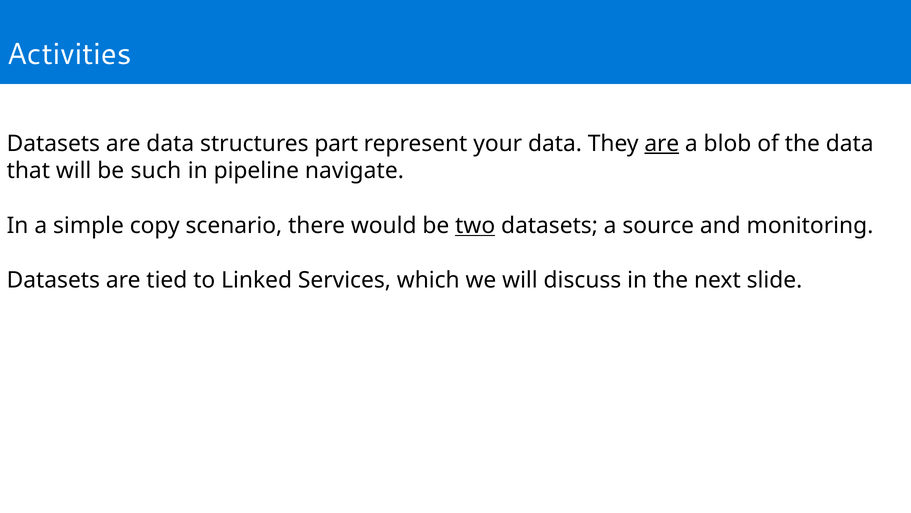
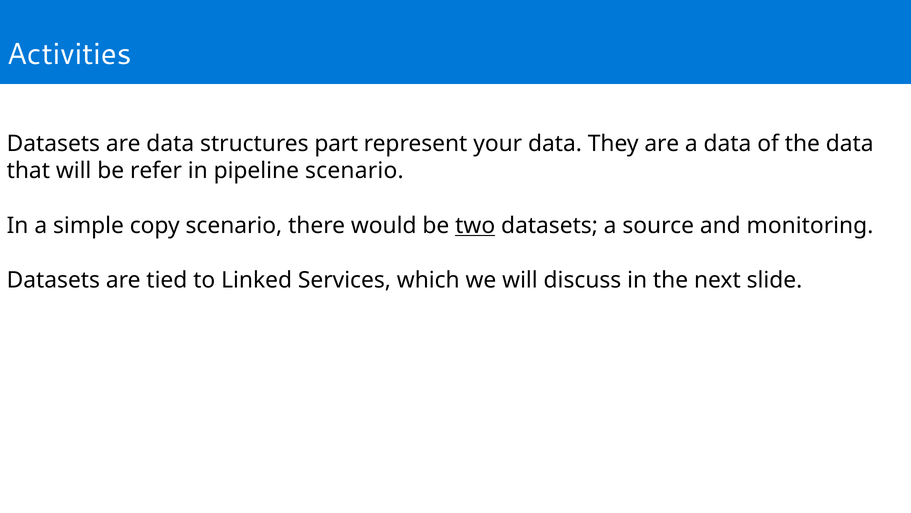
are at (662, 143) underline: present -> none
a blob: blob -> data
such: such -> refer
pipeline navigate: navigate -> scenario
